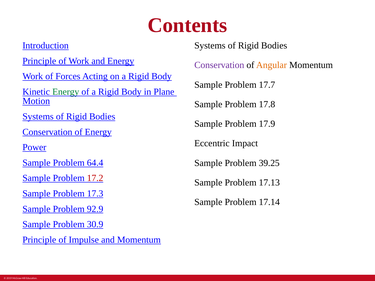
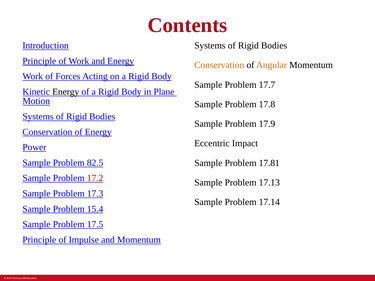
Conservation at (219, 65) colour: purple -> orange
Energy at (66, 92) colour: green -> black
64.4: 64.4 -> 82.5
39.25: 39.25 -> 17.81
92.9: 92.9 -> 15.4
30.9: 30.9 -> 17.5
